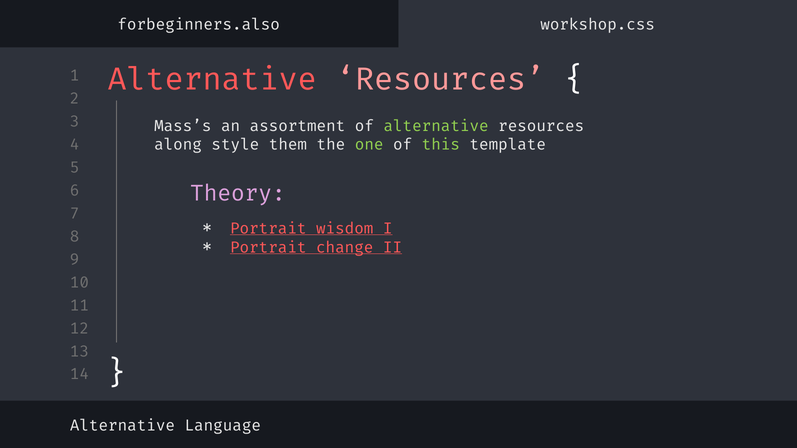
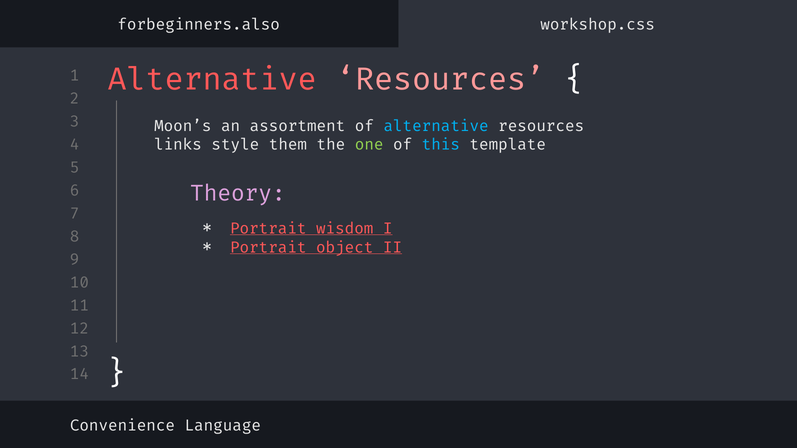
Mass’s: Mass’s -> Moon’s
alternative at (436, 126) colour: light green -> light blue
along: along -> links
this colour: light green -> light blue
change: change -> object
Alternative at (122, 426): Alternative -> Convenience
